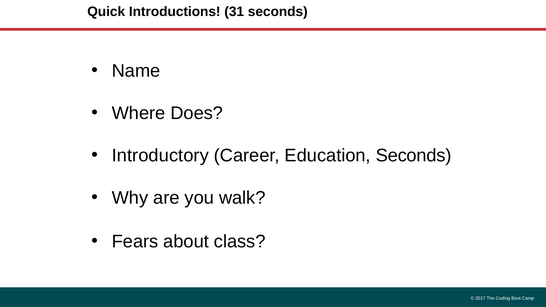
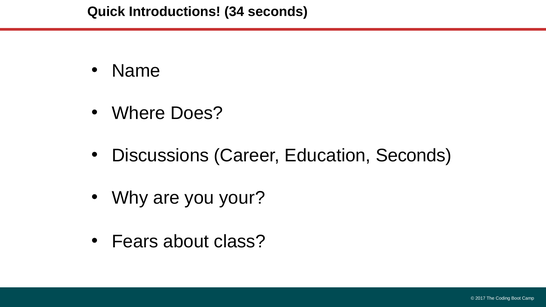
31: 31 -> 34
Introductory: Introductory -> Discussions
walk: walk -> your
